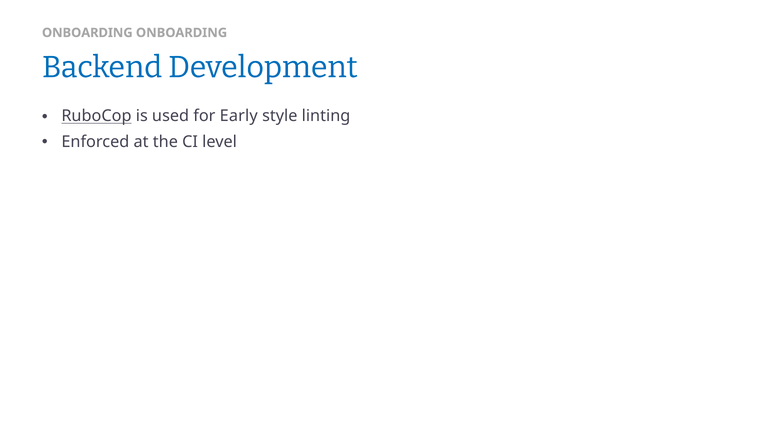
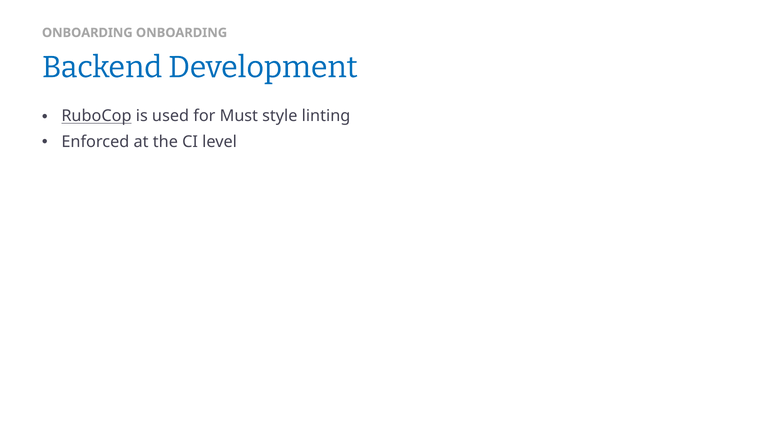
Early: Early -> Must
